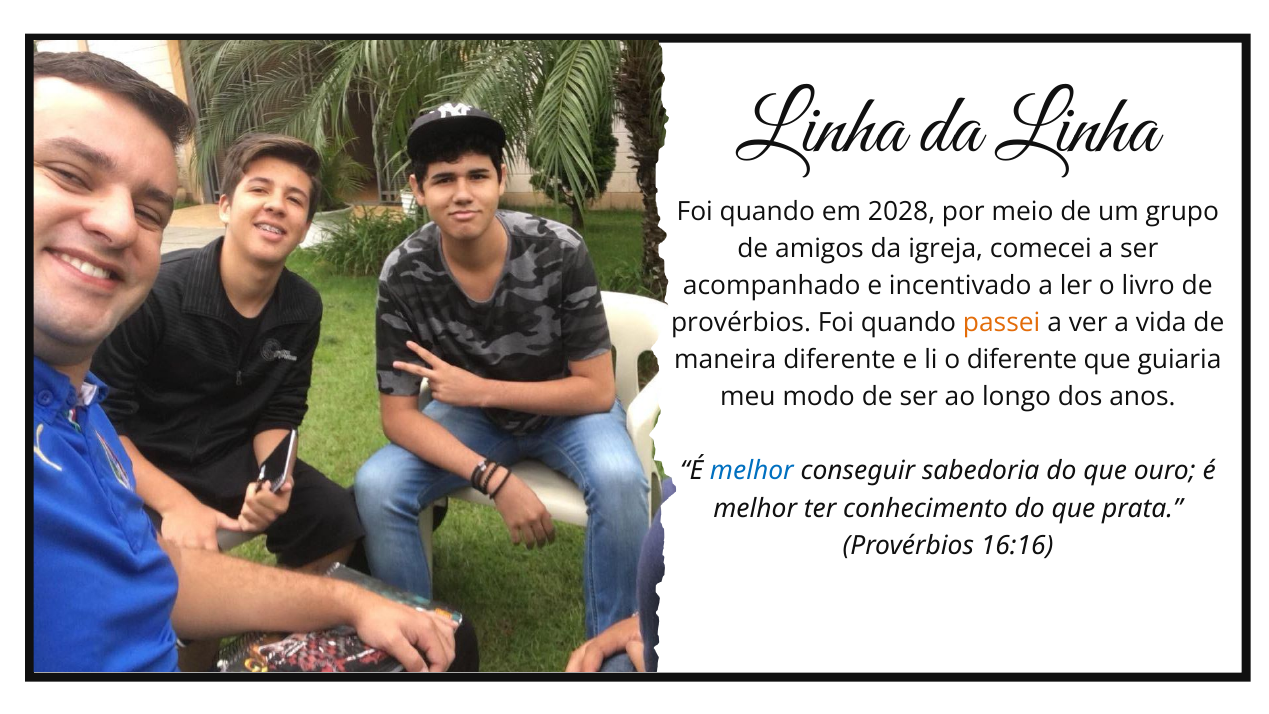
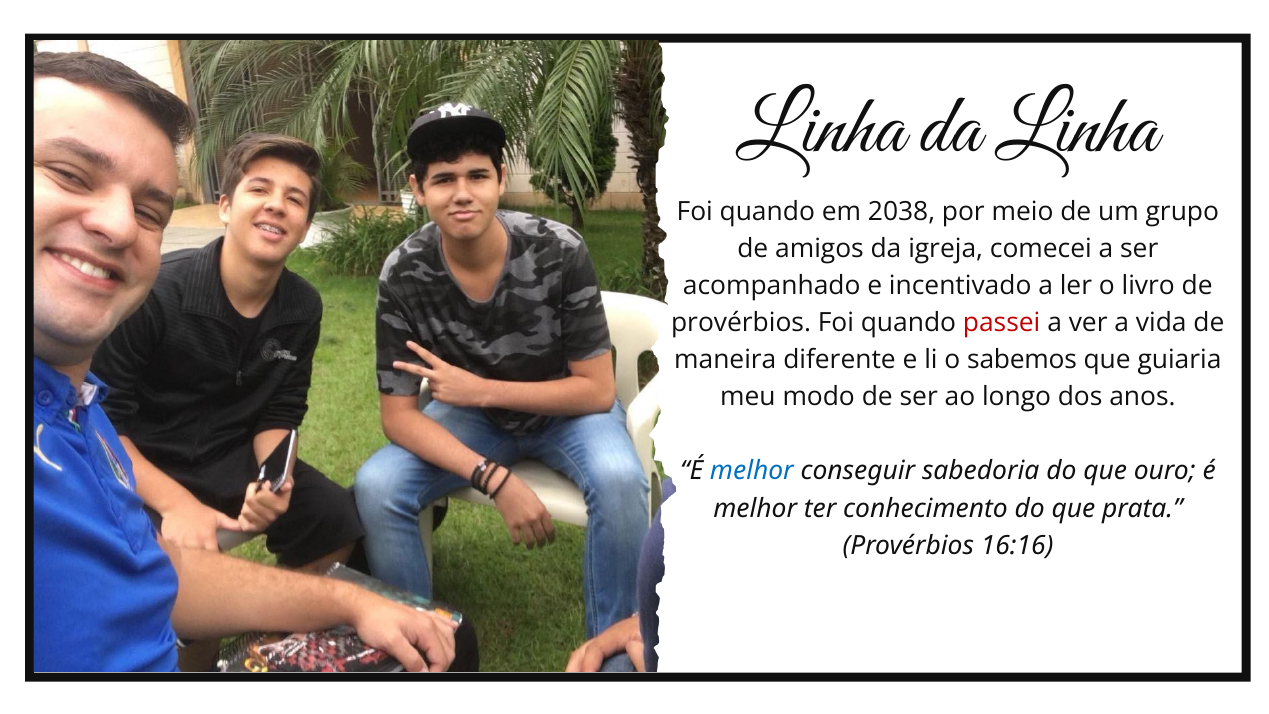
2028: 2028 -> 2038
passei colour: orange -> red
o diferente: diferente -> sabemos
